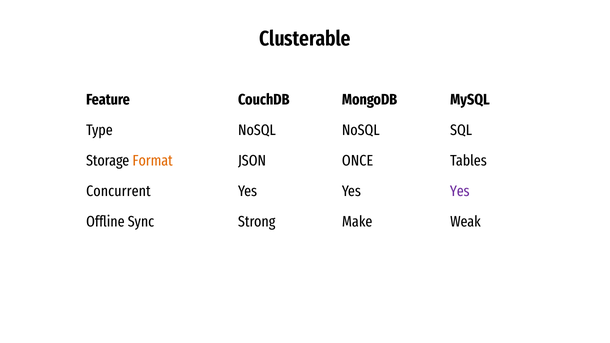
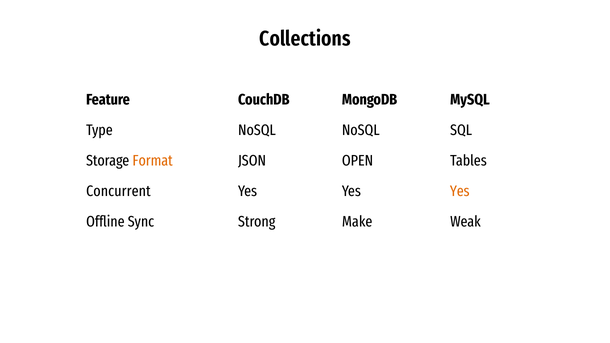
Clusterable: Clusterable -> Collections
ONCE: ONCE -> OPEN
Yes at (460, 191) colour: purple -> orange
